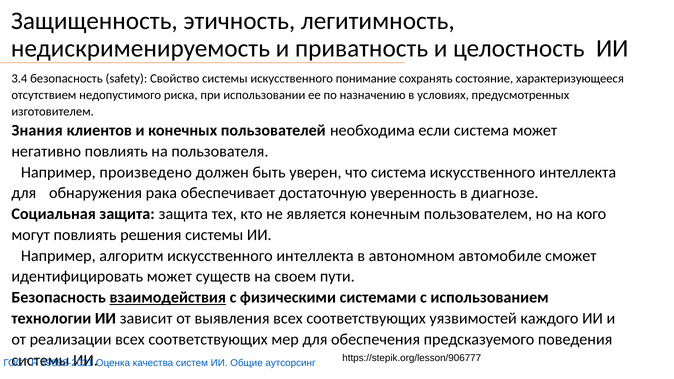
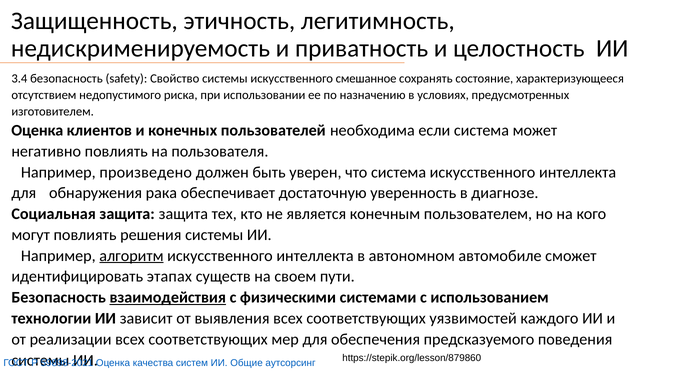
понимание: понимание -> смешанное
Знания at (37, 130): Знания -> Оценка
алгоритм underline: none -> present
идентифицировать может: может -> этапах
https://stepik.org/lesson/906777: https://stepik.org/lesson/906777 -> https://stepik.org/lesson/879860
